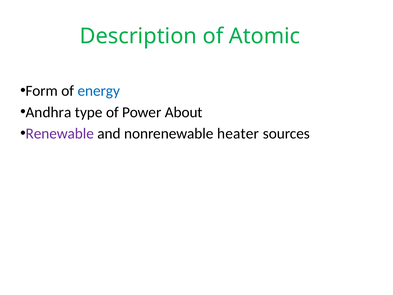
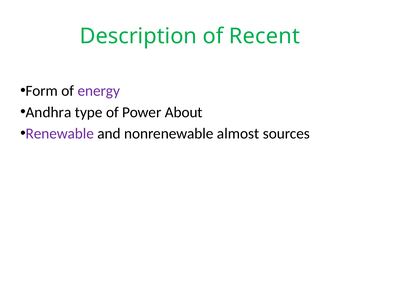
Atomic: Atomic -> Recent
energy colour: blue -> purple
heater: heater -> almost
